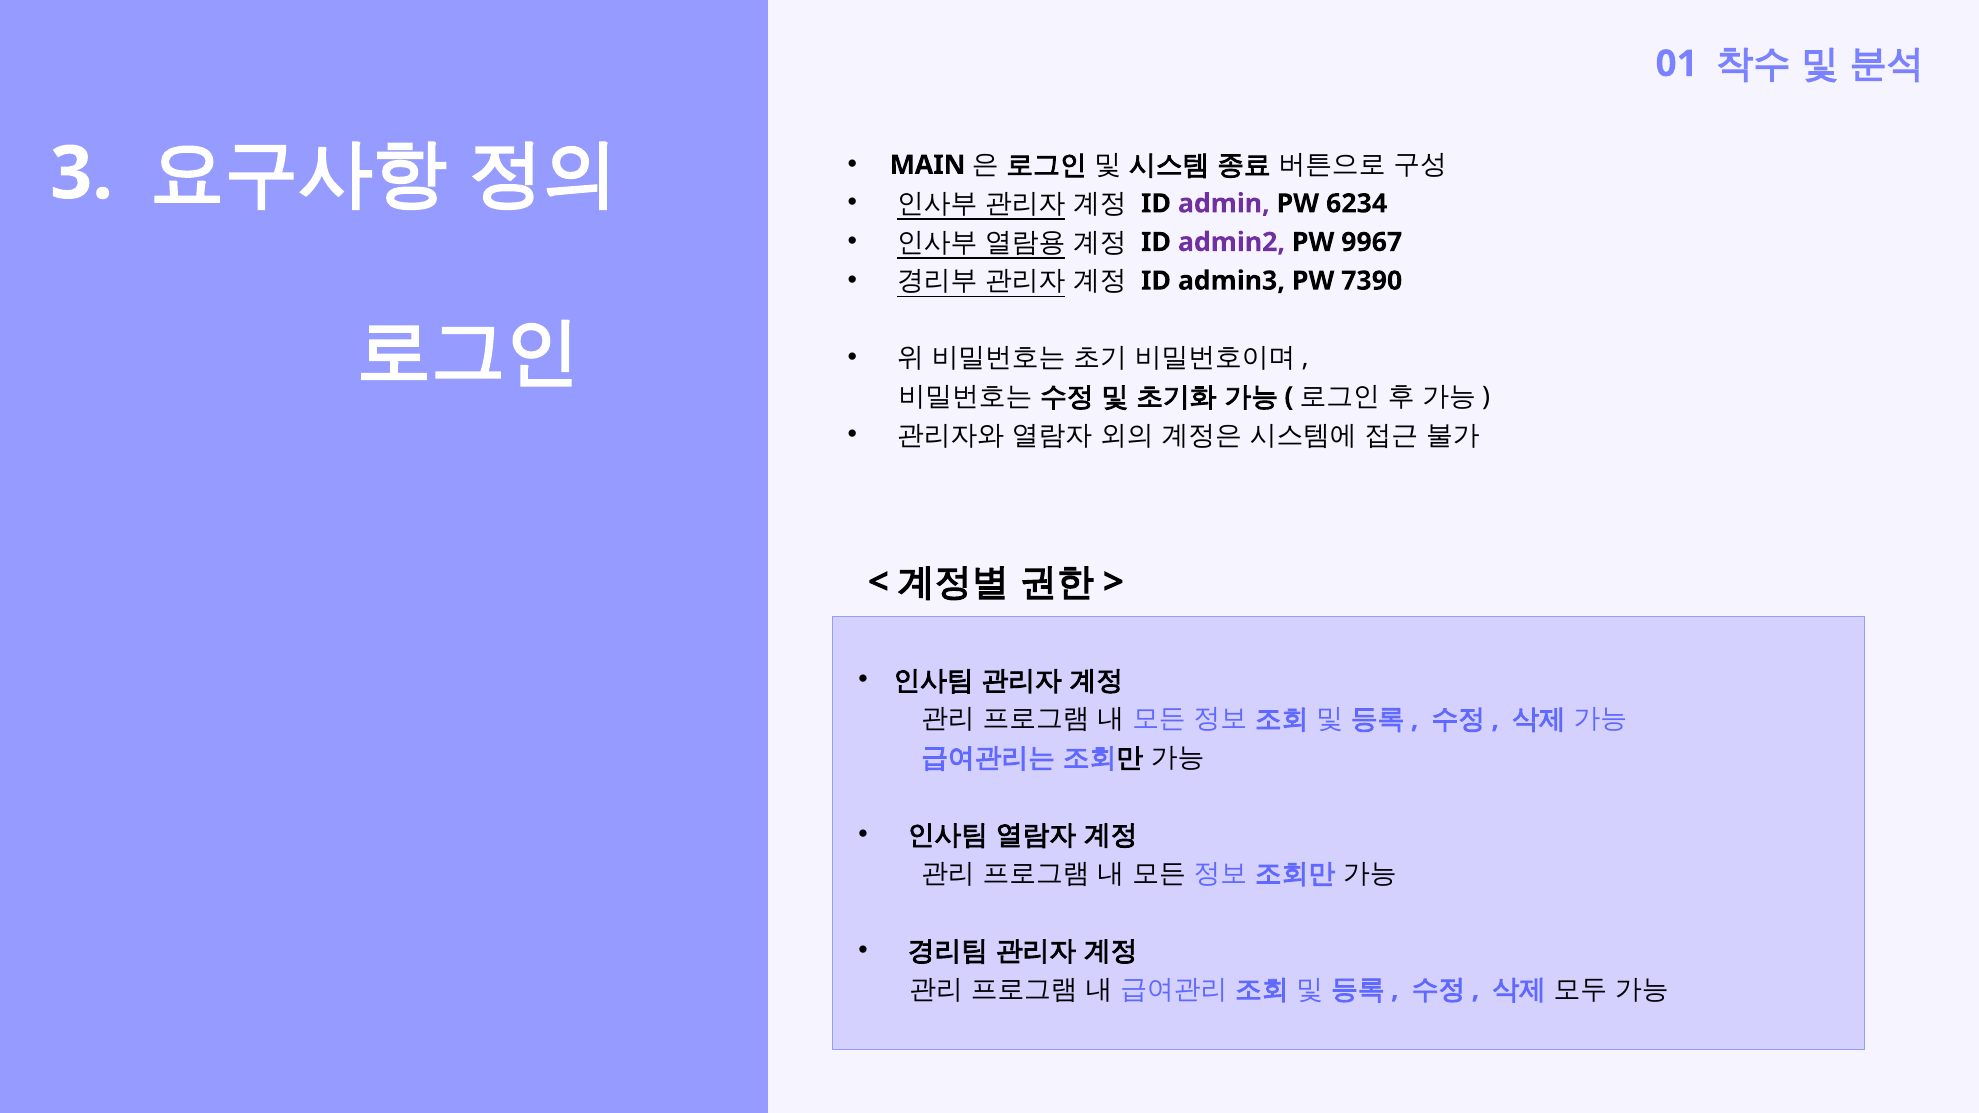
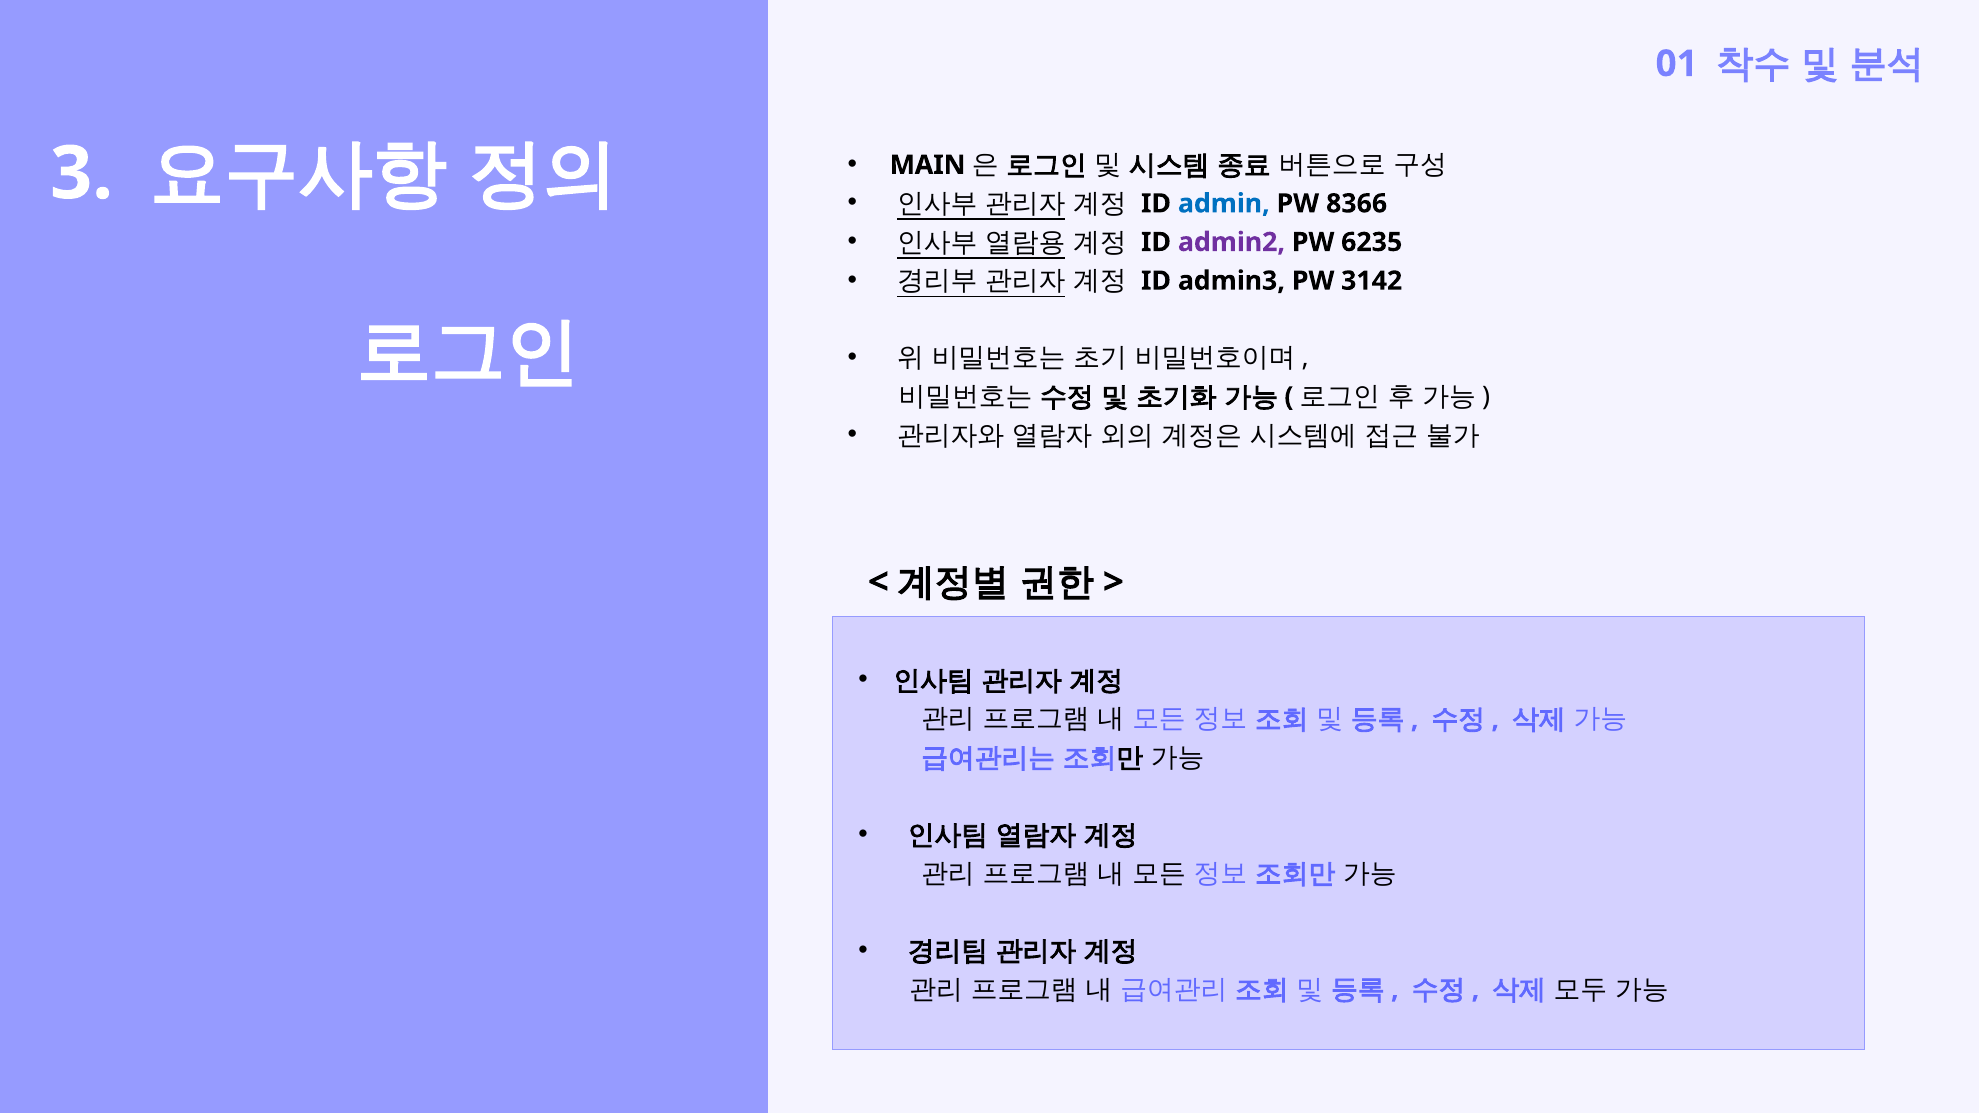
admin colour: purple -> blue
6234: 6234 -> 8366
9967: 9967 -> 6235
7390: 7390 -> 3142
